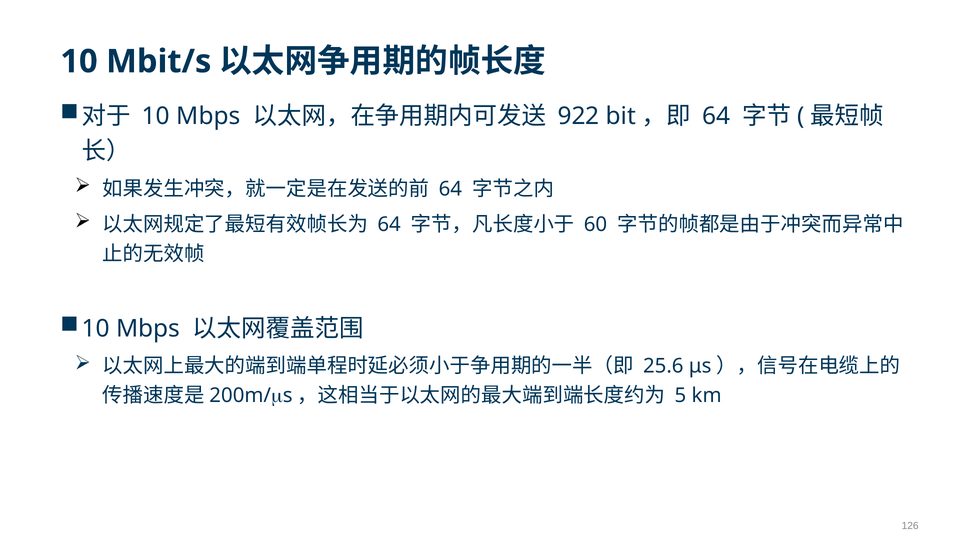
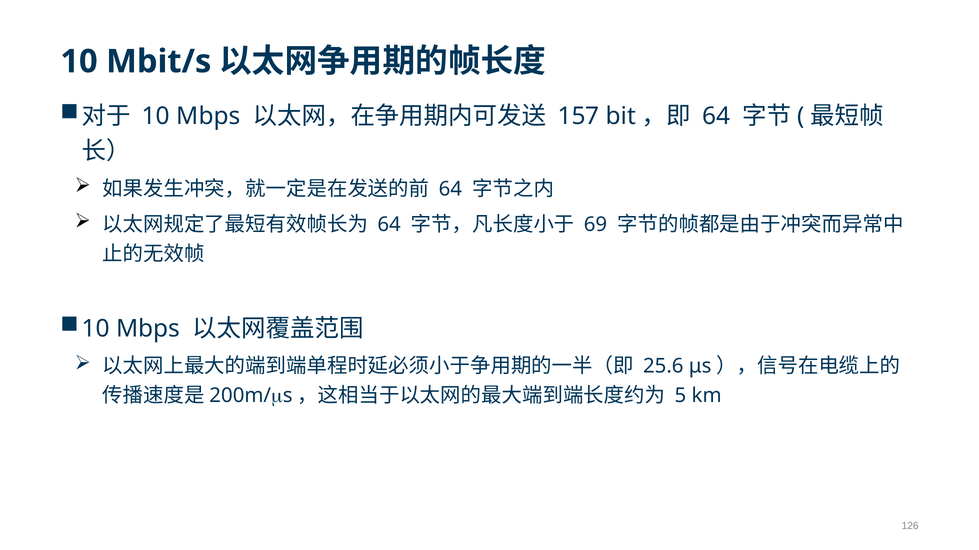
922: 922 -> 157
60: 60 -> 69
